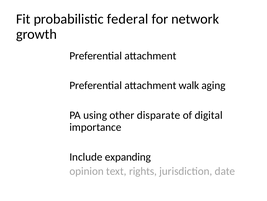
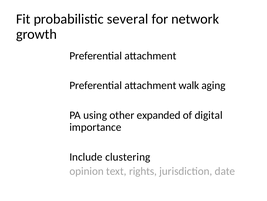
federal: federal -> several
disparate: disparate -> expanded
expanding: expanding -> clustering
